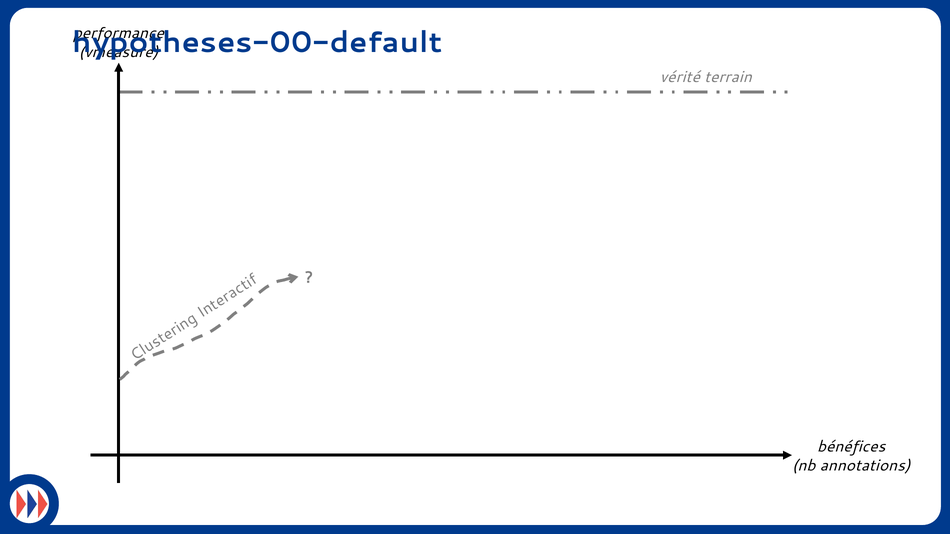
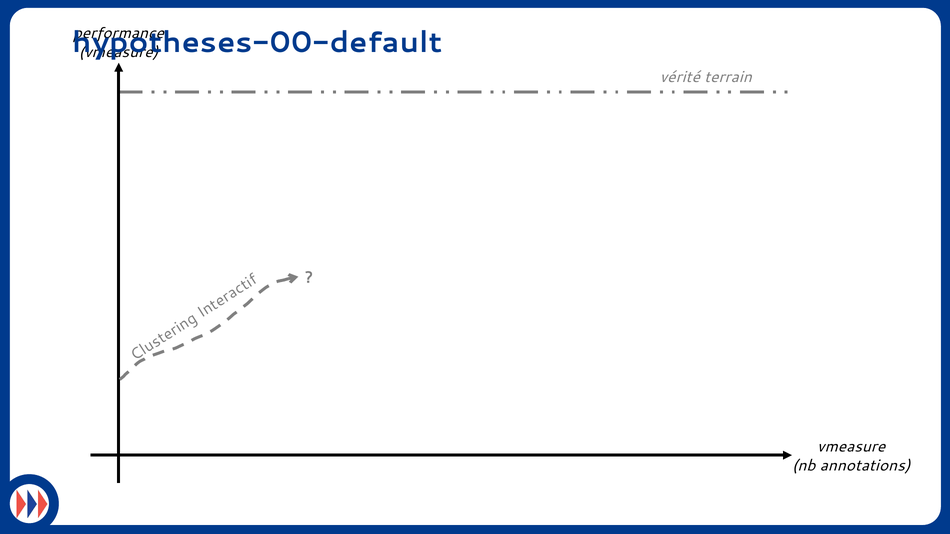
bénéfices at (851, 447): bénéfices -> vmeasure
